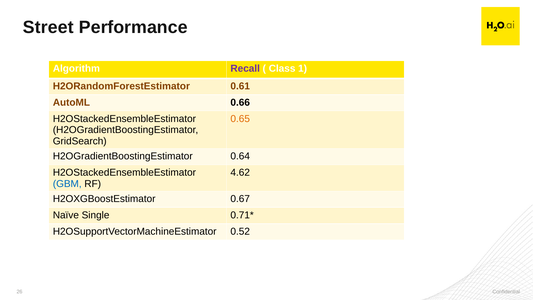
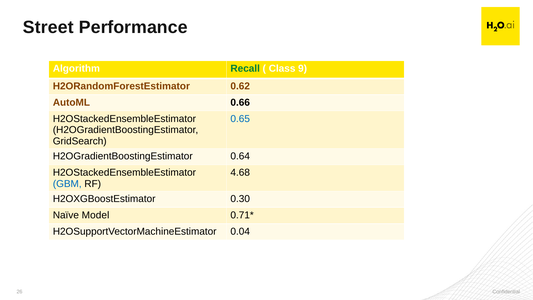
Recall colour: purple -> green
1: 1 -> 9
0.61: 0.61 -> 0.62
0.65 colour: orange -> blue
4.62: 4.62 -> 4.68
0.67: 0.67 -> 0.30
Single: Single -> Model
0.52: 0.52 -> 0.04
